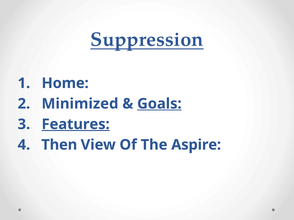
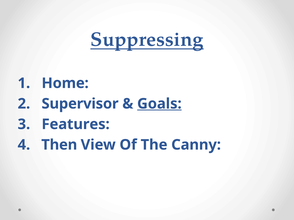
Suppression: Suppression -> Suppressing
Minimized: Minimized -> Supervisor
Features underline: present -> none
Aspire: Aspire -> Canny
